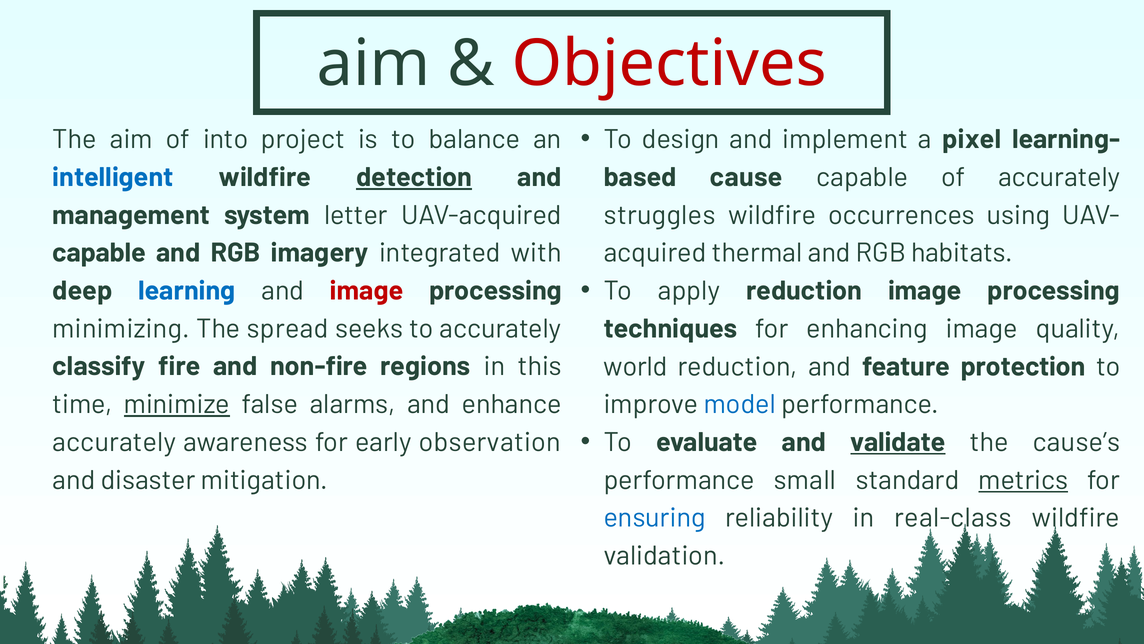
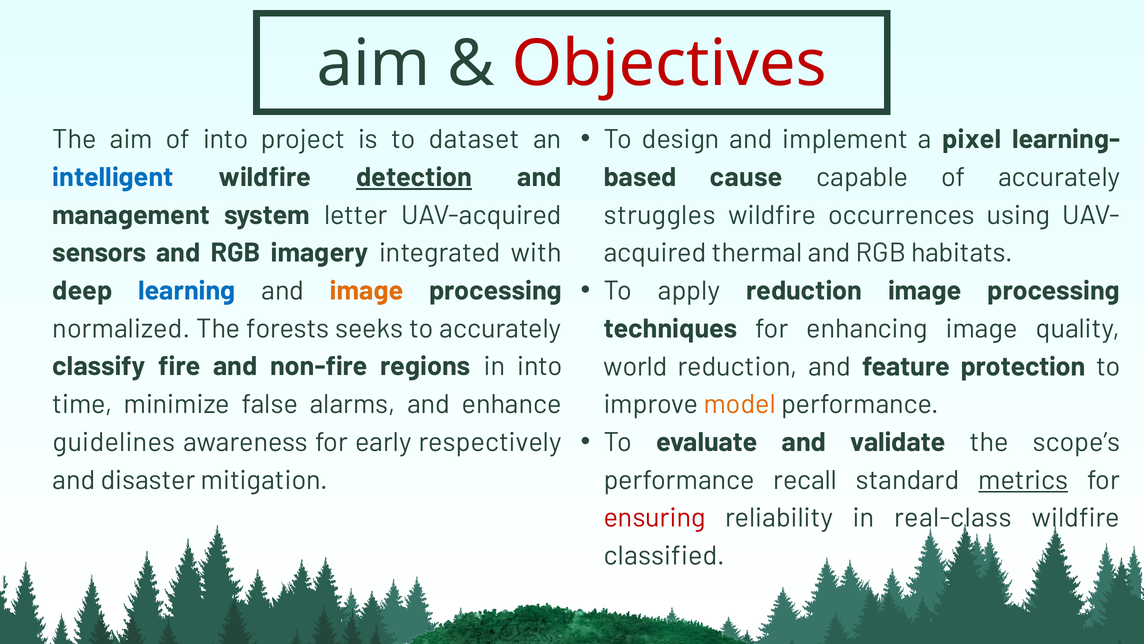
balance: balance -> dataset
capable at (99, 253): capable -> sensors
image at (367, 291) colour: red -> orange
minimizing: minimizing -> normalized
spread: spread -> forests
in this: this -> into
minimize underline: present -> none
model colour: blue -> orange
validate underline: present -> none
cause’s: cause’s -> scope’s
accurately at (114, 442): accurately -> guidelines
observation: observation -> respectively
small: small -> recall
ensuring colour: blue -> red
validation: validation -> classified
